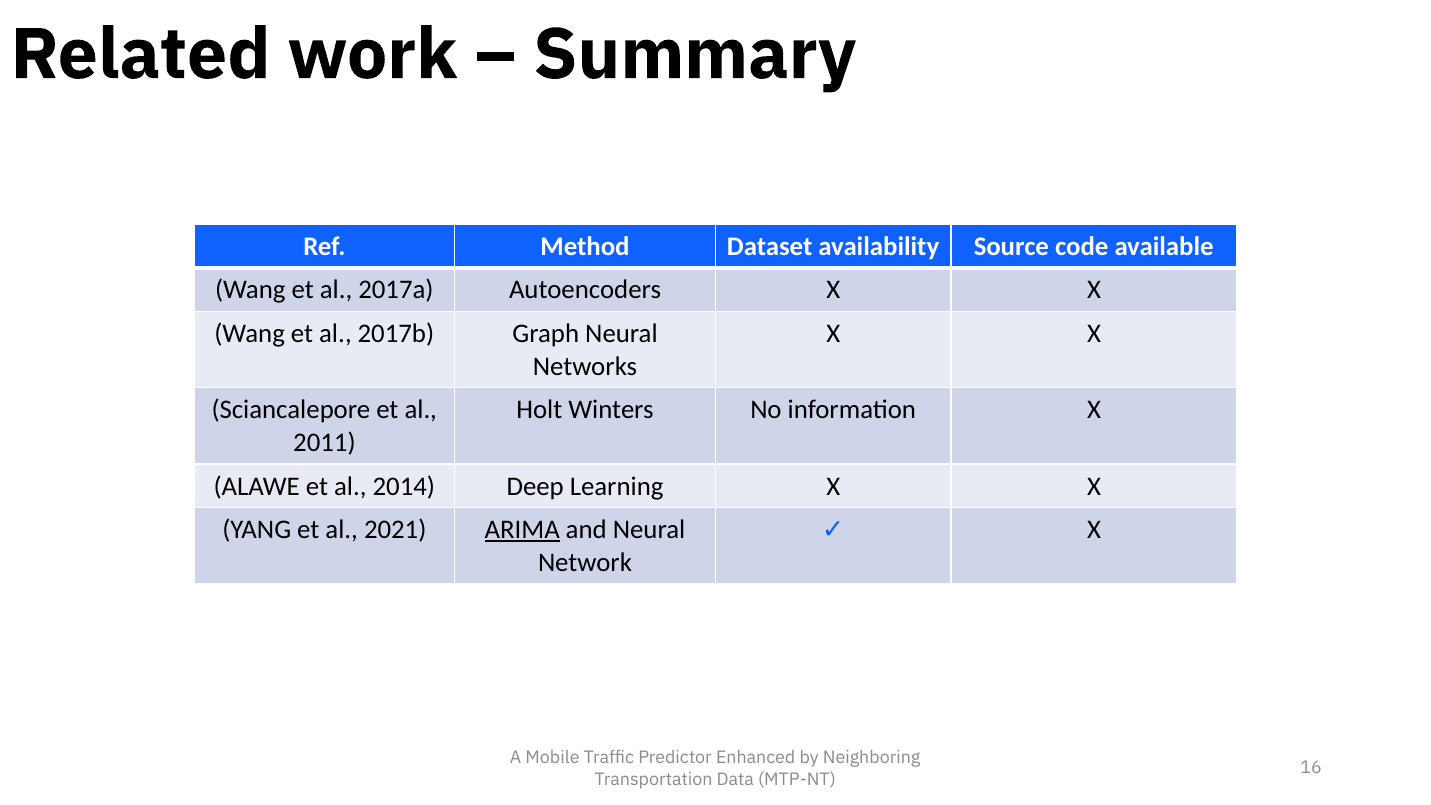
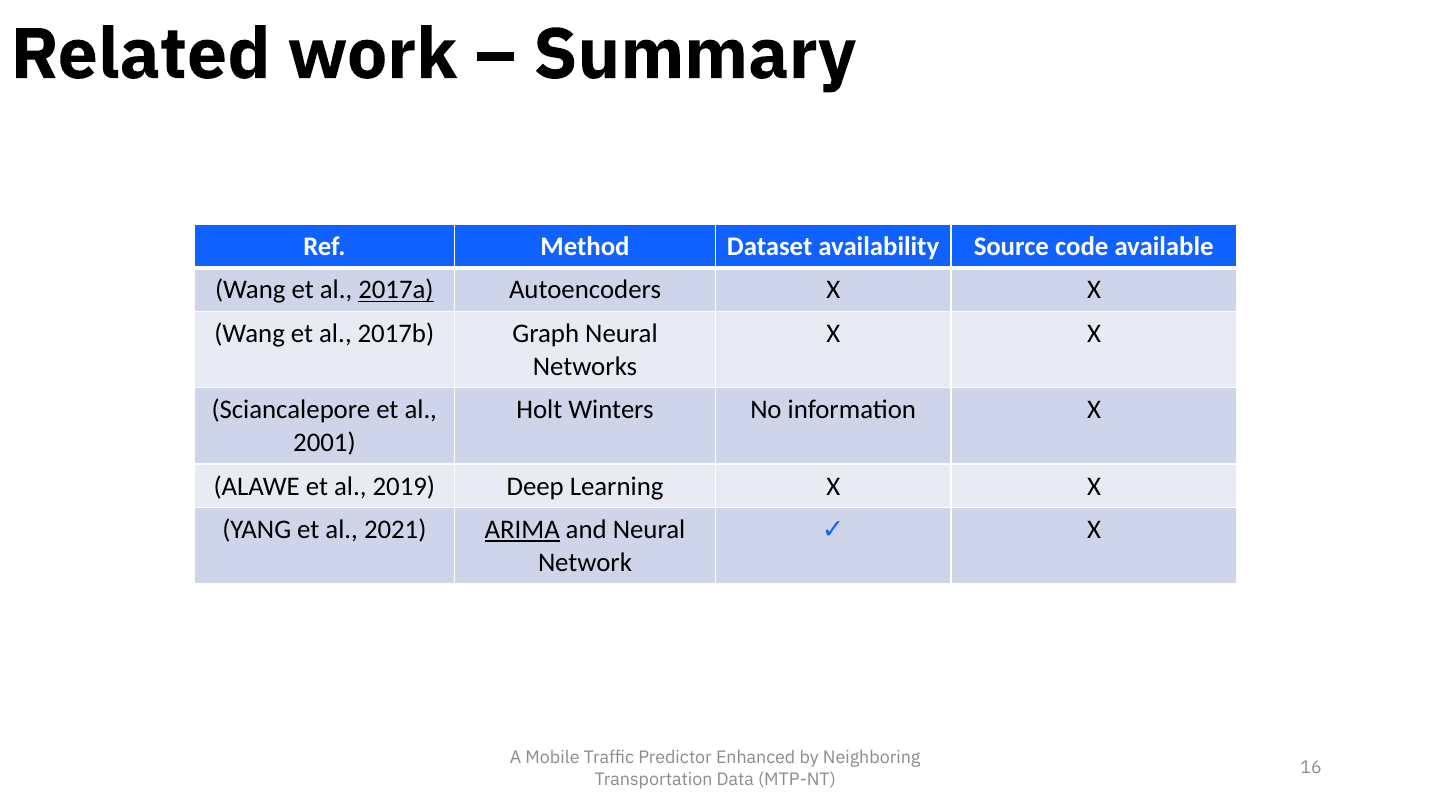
2017a underline: none -> present
2011: 2011 -> 2001
2014: 2014 -> 2019
